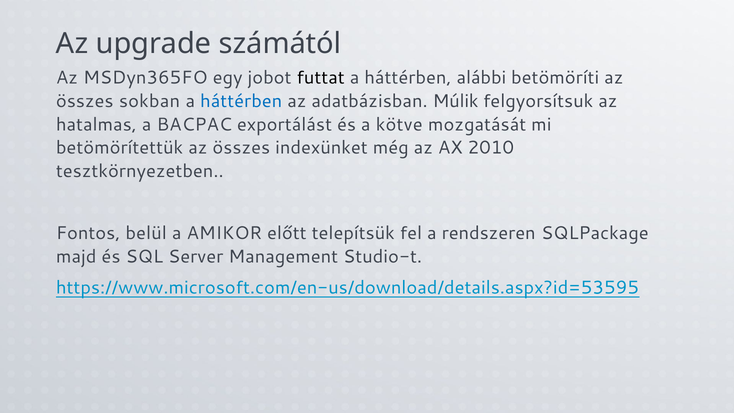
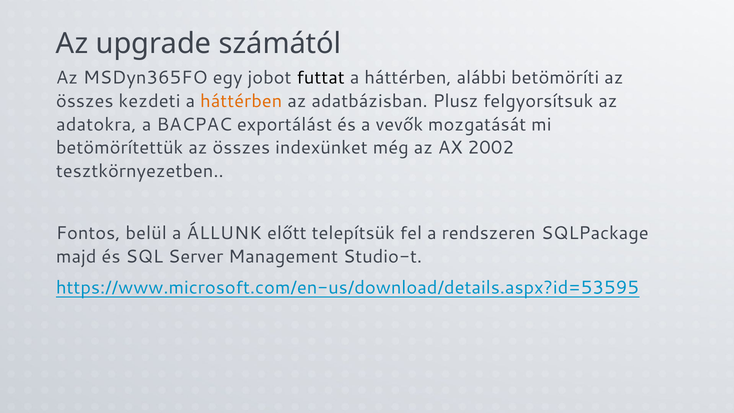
sokban: sokban -> kezdeti
háttérben at (241, 101) colour: blue -> orange
Múlik: Múlik -> Plusz
hatalmas: hatalmas -> adatokra
kötve: kötve -> vevők
2010: 2010 -> 2002
AMIKOR: AMIKOR -> ÁLLUNK
